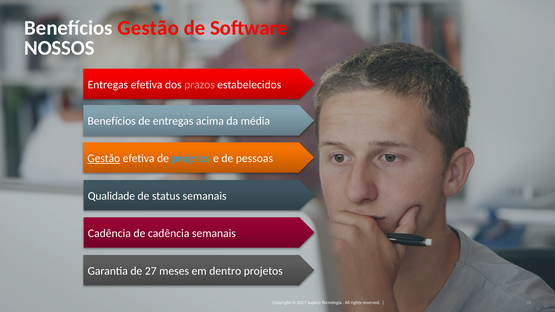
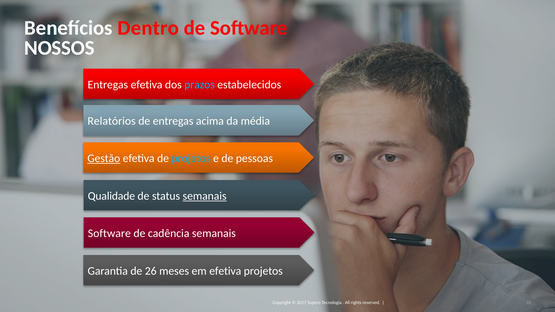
Benefícios Gestão: Gestão -> Dentro
prazos colour: pink -> light blue
Benefícios at (112, 121): Benefícios -> Relatórios
semanais at (205, 196) underline: none -> present
Cadência at (109, 233): Cadência -> Software
27: 27 -> 26
em dentro: dentro -> efetiva
